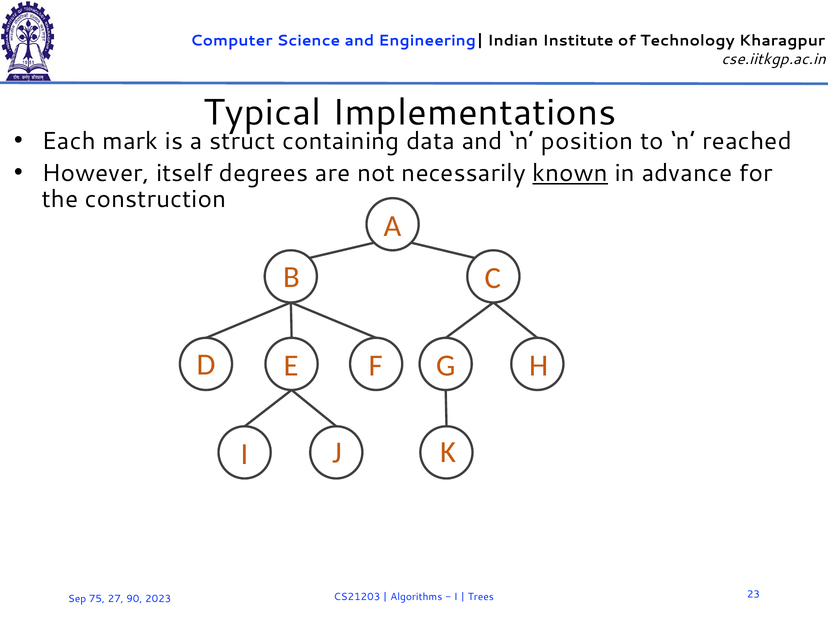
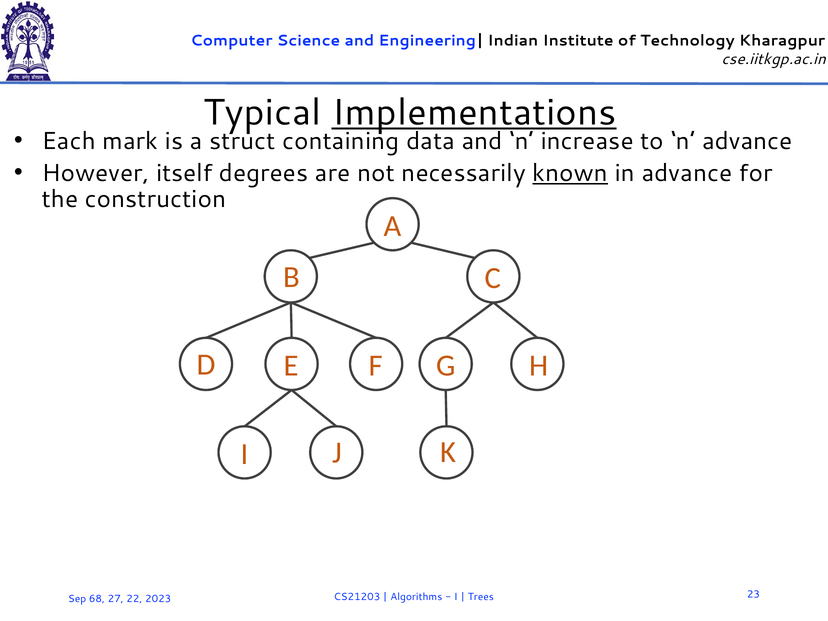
Implementations underline: none -> present
position: position -> increase
n reached: reached -> advance
75: 75 -> 68
90: 90 -> 22
